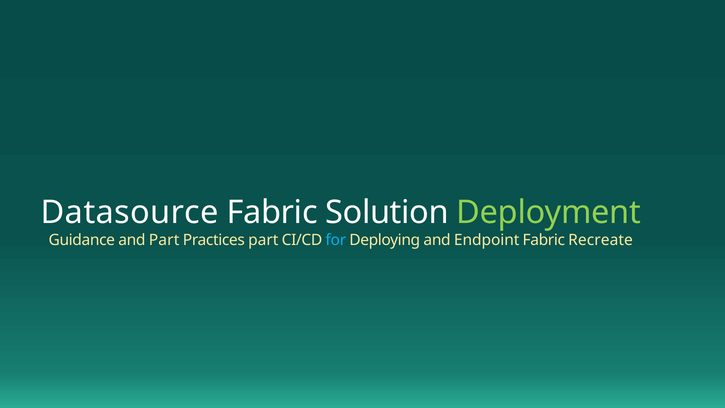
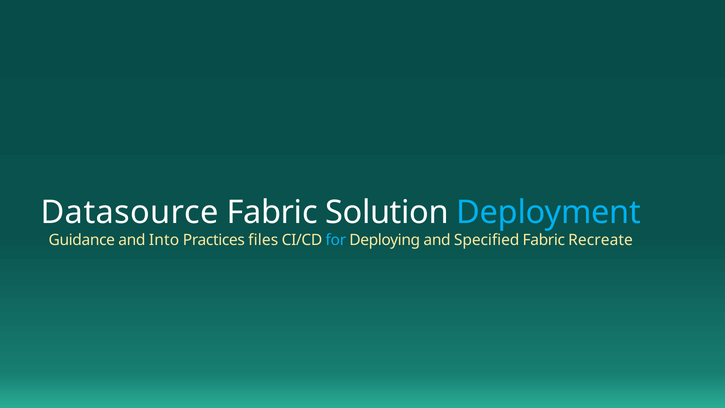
Deployment colour: light green -> light blue
and Part: Part -> Into
Practices part: part -> files
Endpoint: Endpoint -> Specified
